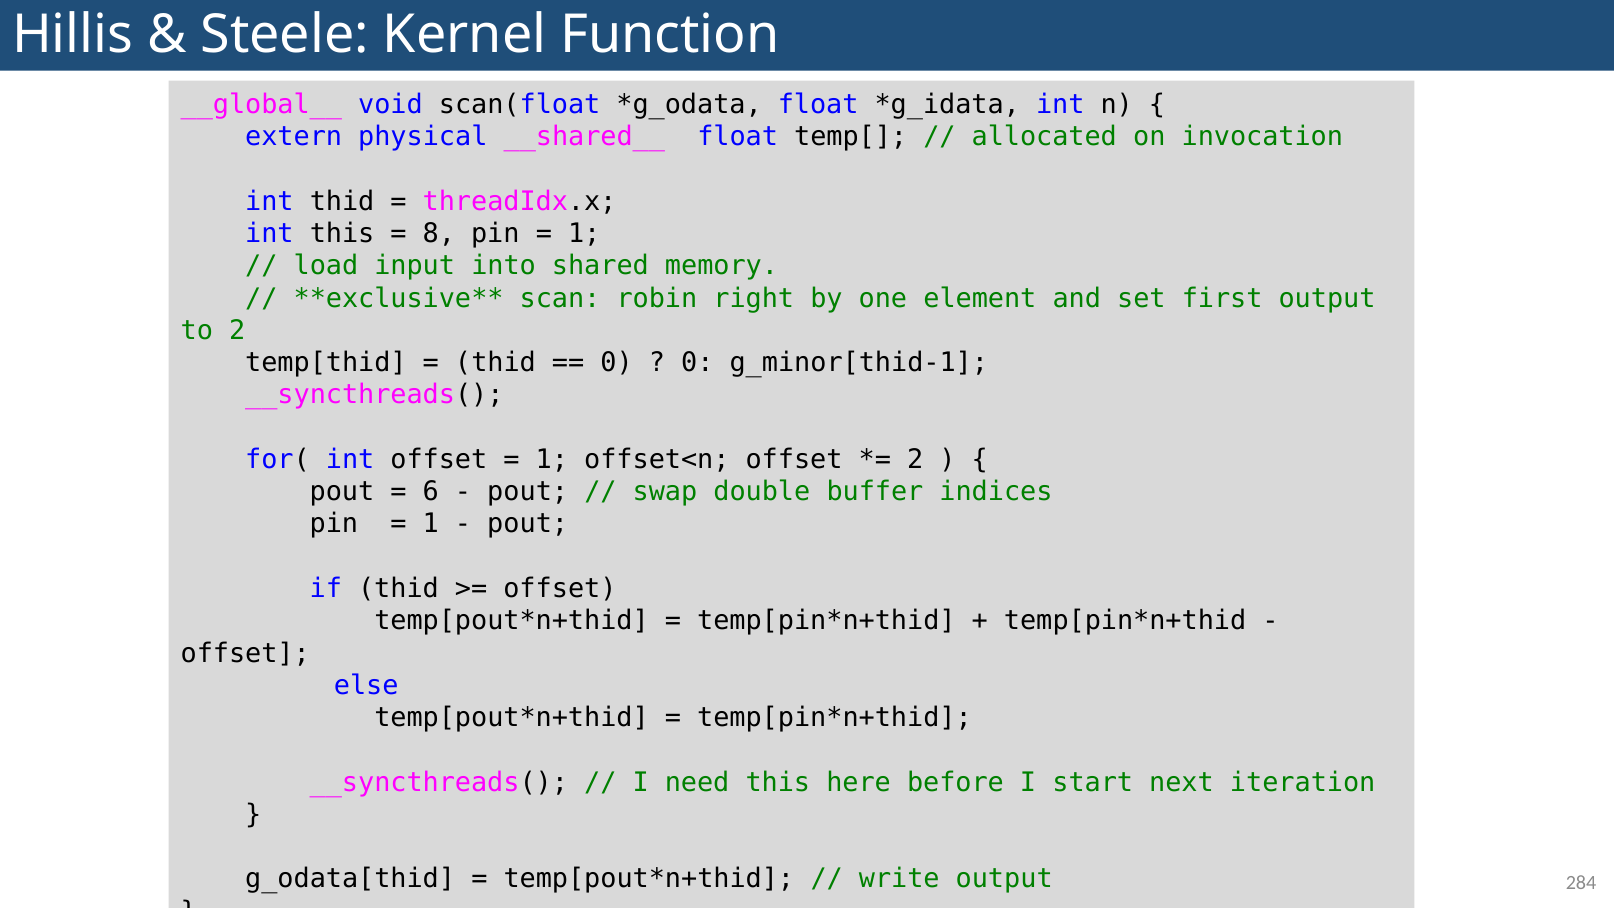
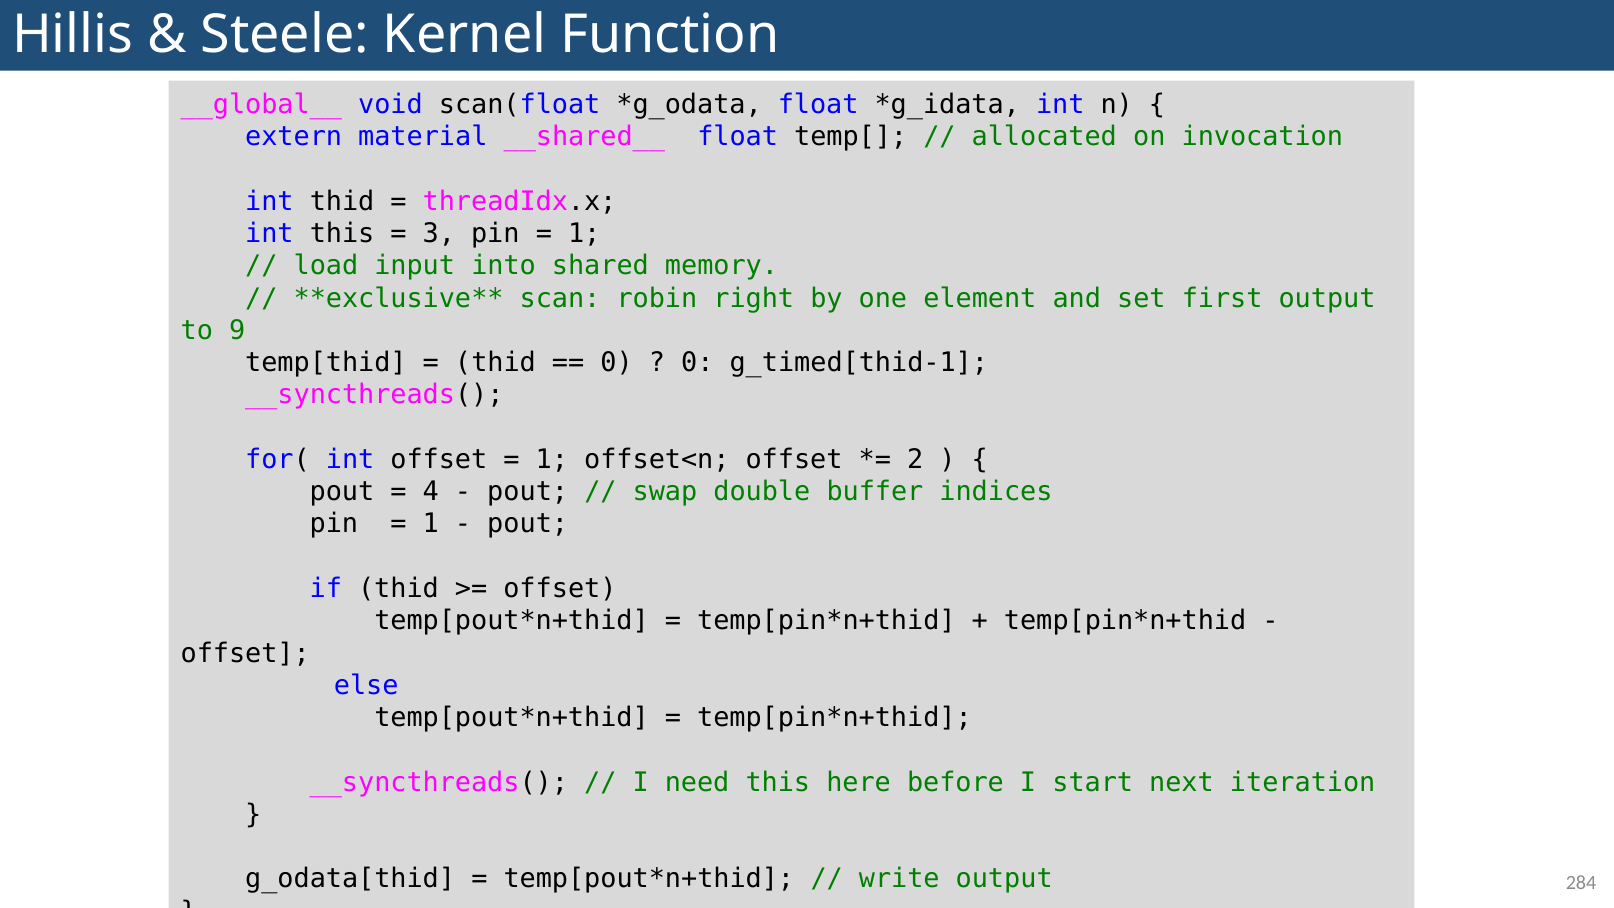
physical: physical -> material
8: 8 -> 3
to 2: 2 -> 9
g_minor[thid-1: g_minor[thid-1 -> g_timed[thid-1
6: 6 -> 4
